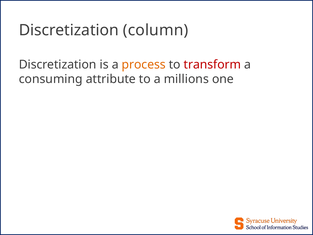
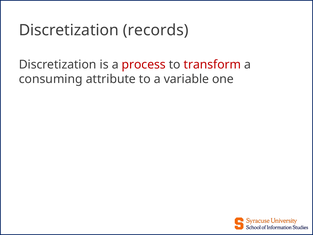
column: column -> records
process colour: orange -> red
millions: millions -> variable
